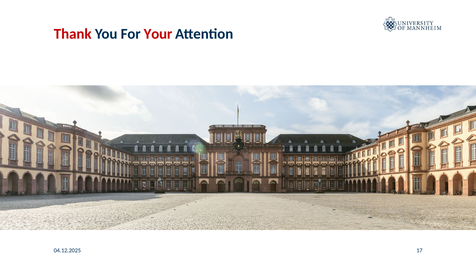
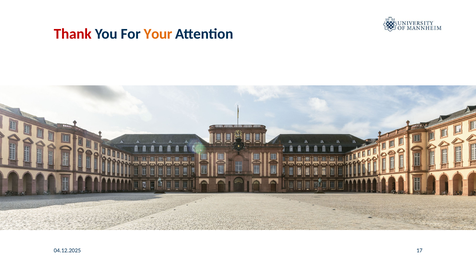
Your colour: red -> orange
